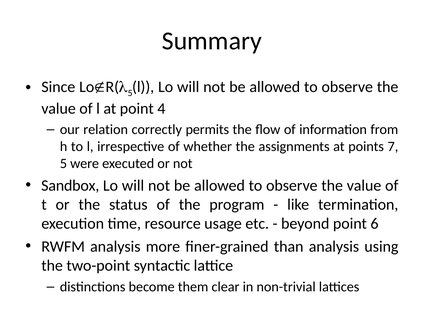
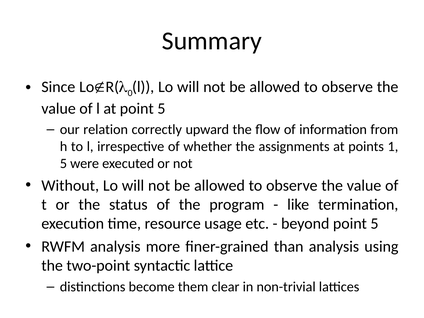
5 at (130, 93): 5 -> 0
at point 4: 4 -> 5
permits: permits -> upward
7: 7 -> 1
Sandbox: Sandbox -> Without
beyond point 6: 6 -> 5
